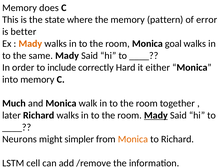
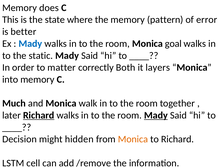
Mady at (30, 44) colour: orange -> blue
same: same -> static
include: include -> matter
Hard: Hard -> Both
either: either -> layers
Richard at (39, 115) underline: none -> present
Neurons: Neurons -> Decision
simpler: simpler -> hidden
